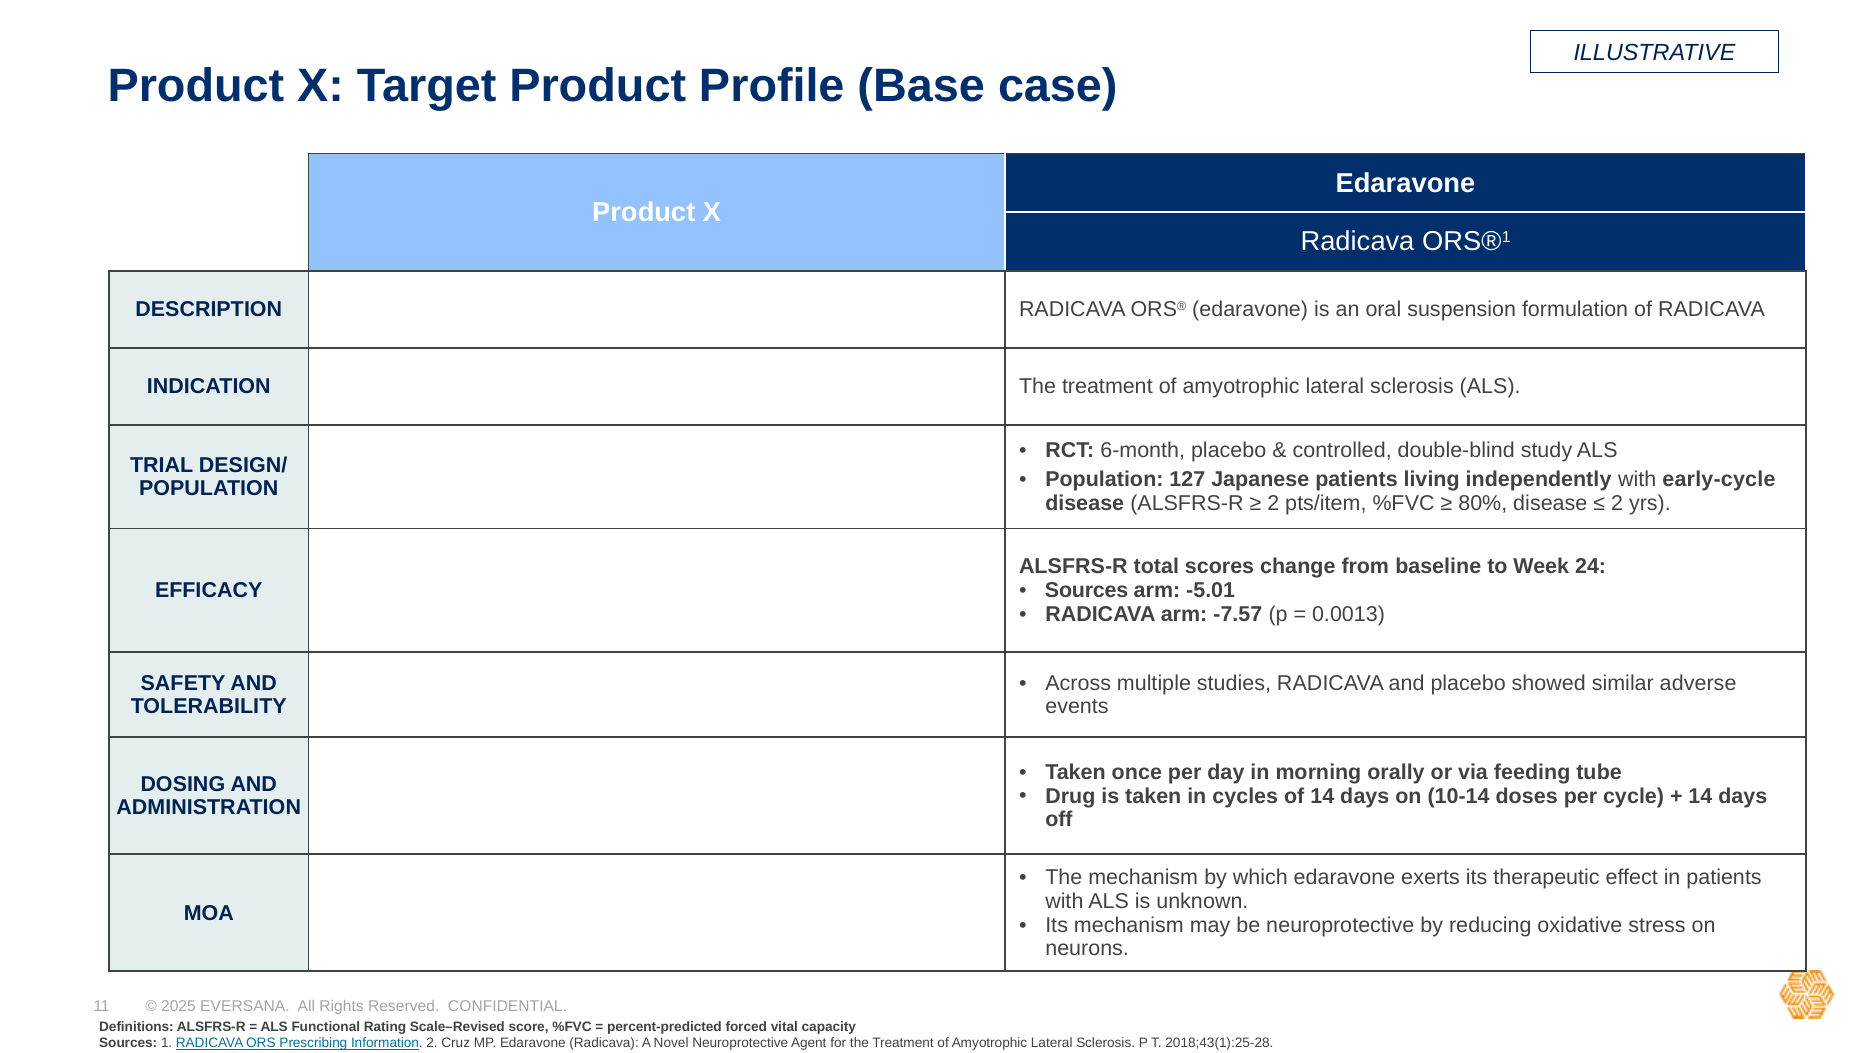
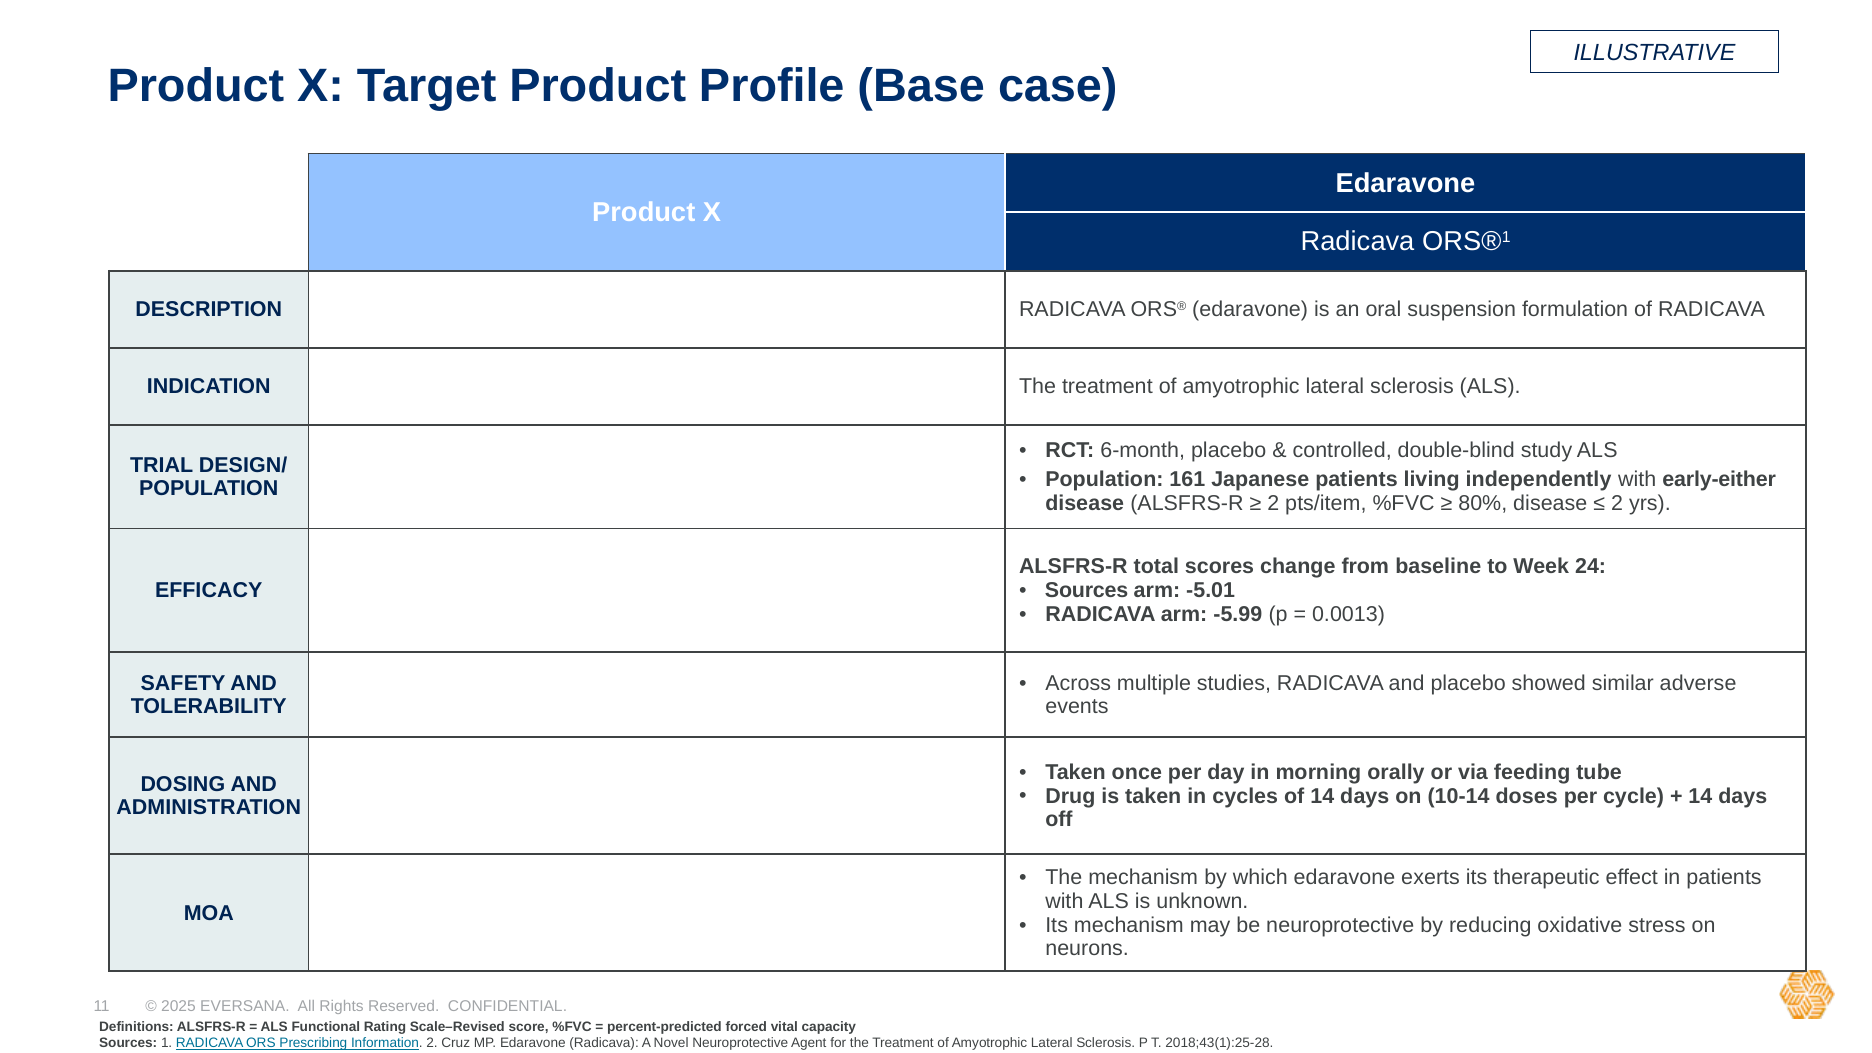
127: 127 -> 161
early-cycle: early-cycle -> early-either
-7.57: -7.57 -> -5.99
